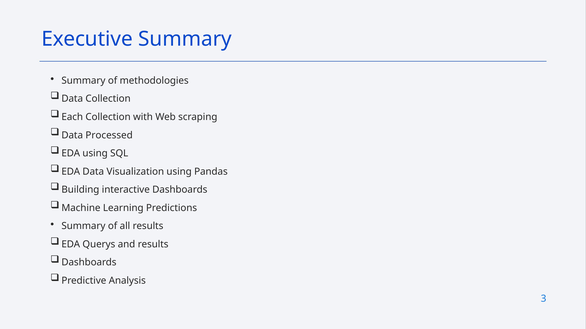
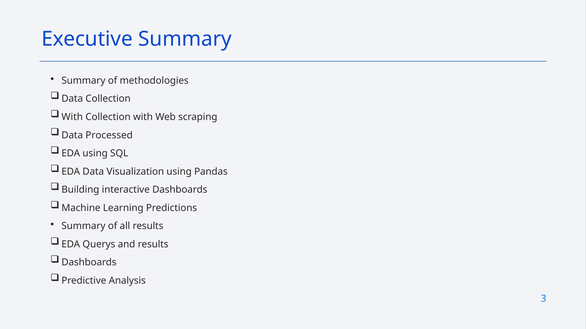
Each at (72, 117): Each -> With
